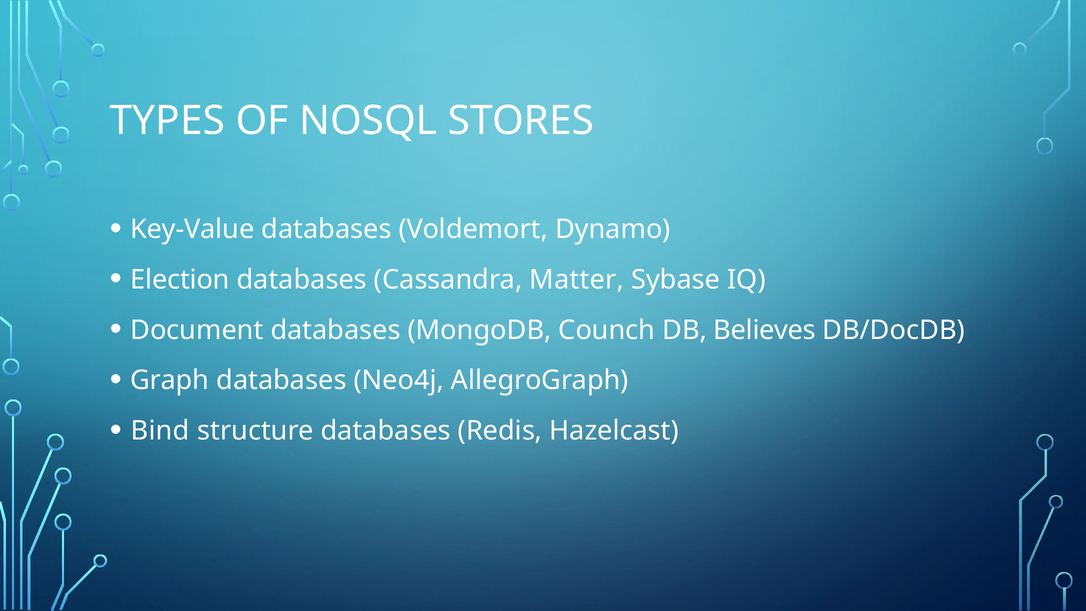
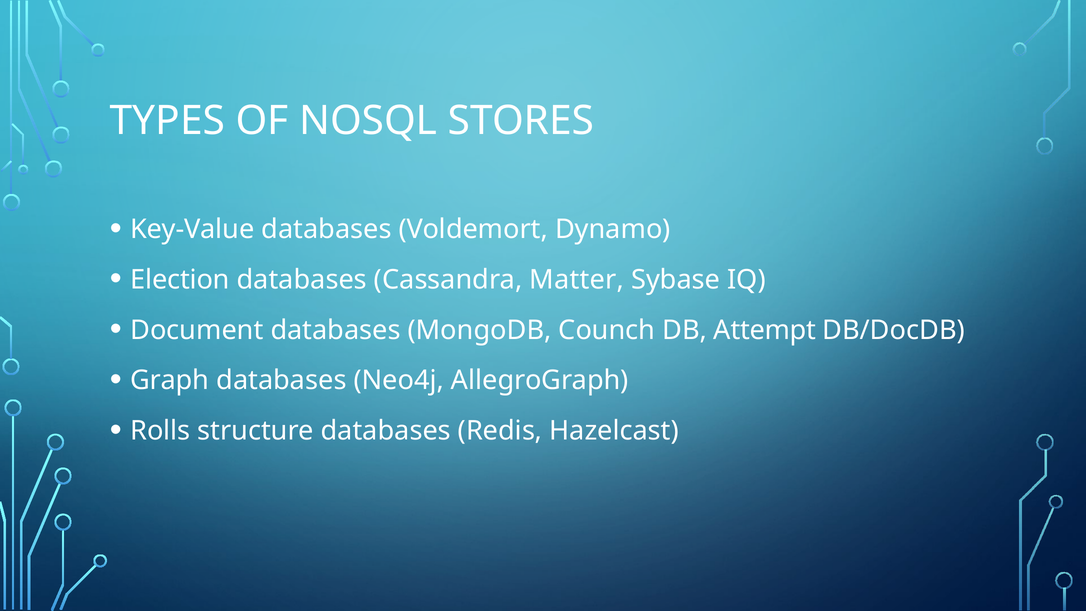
Believes: Believes -> Attempt
Bind: Bind -> Rolls
